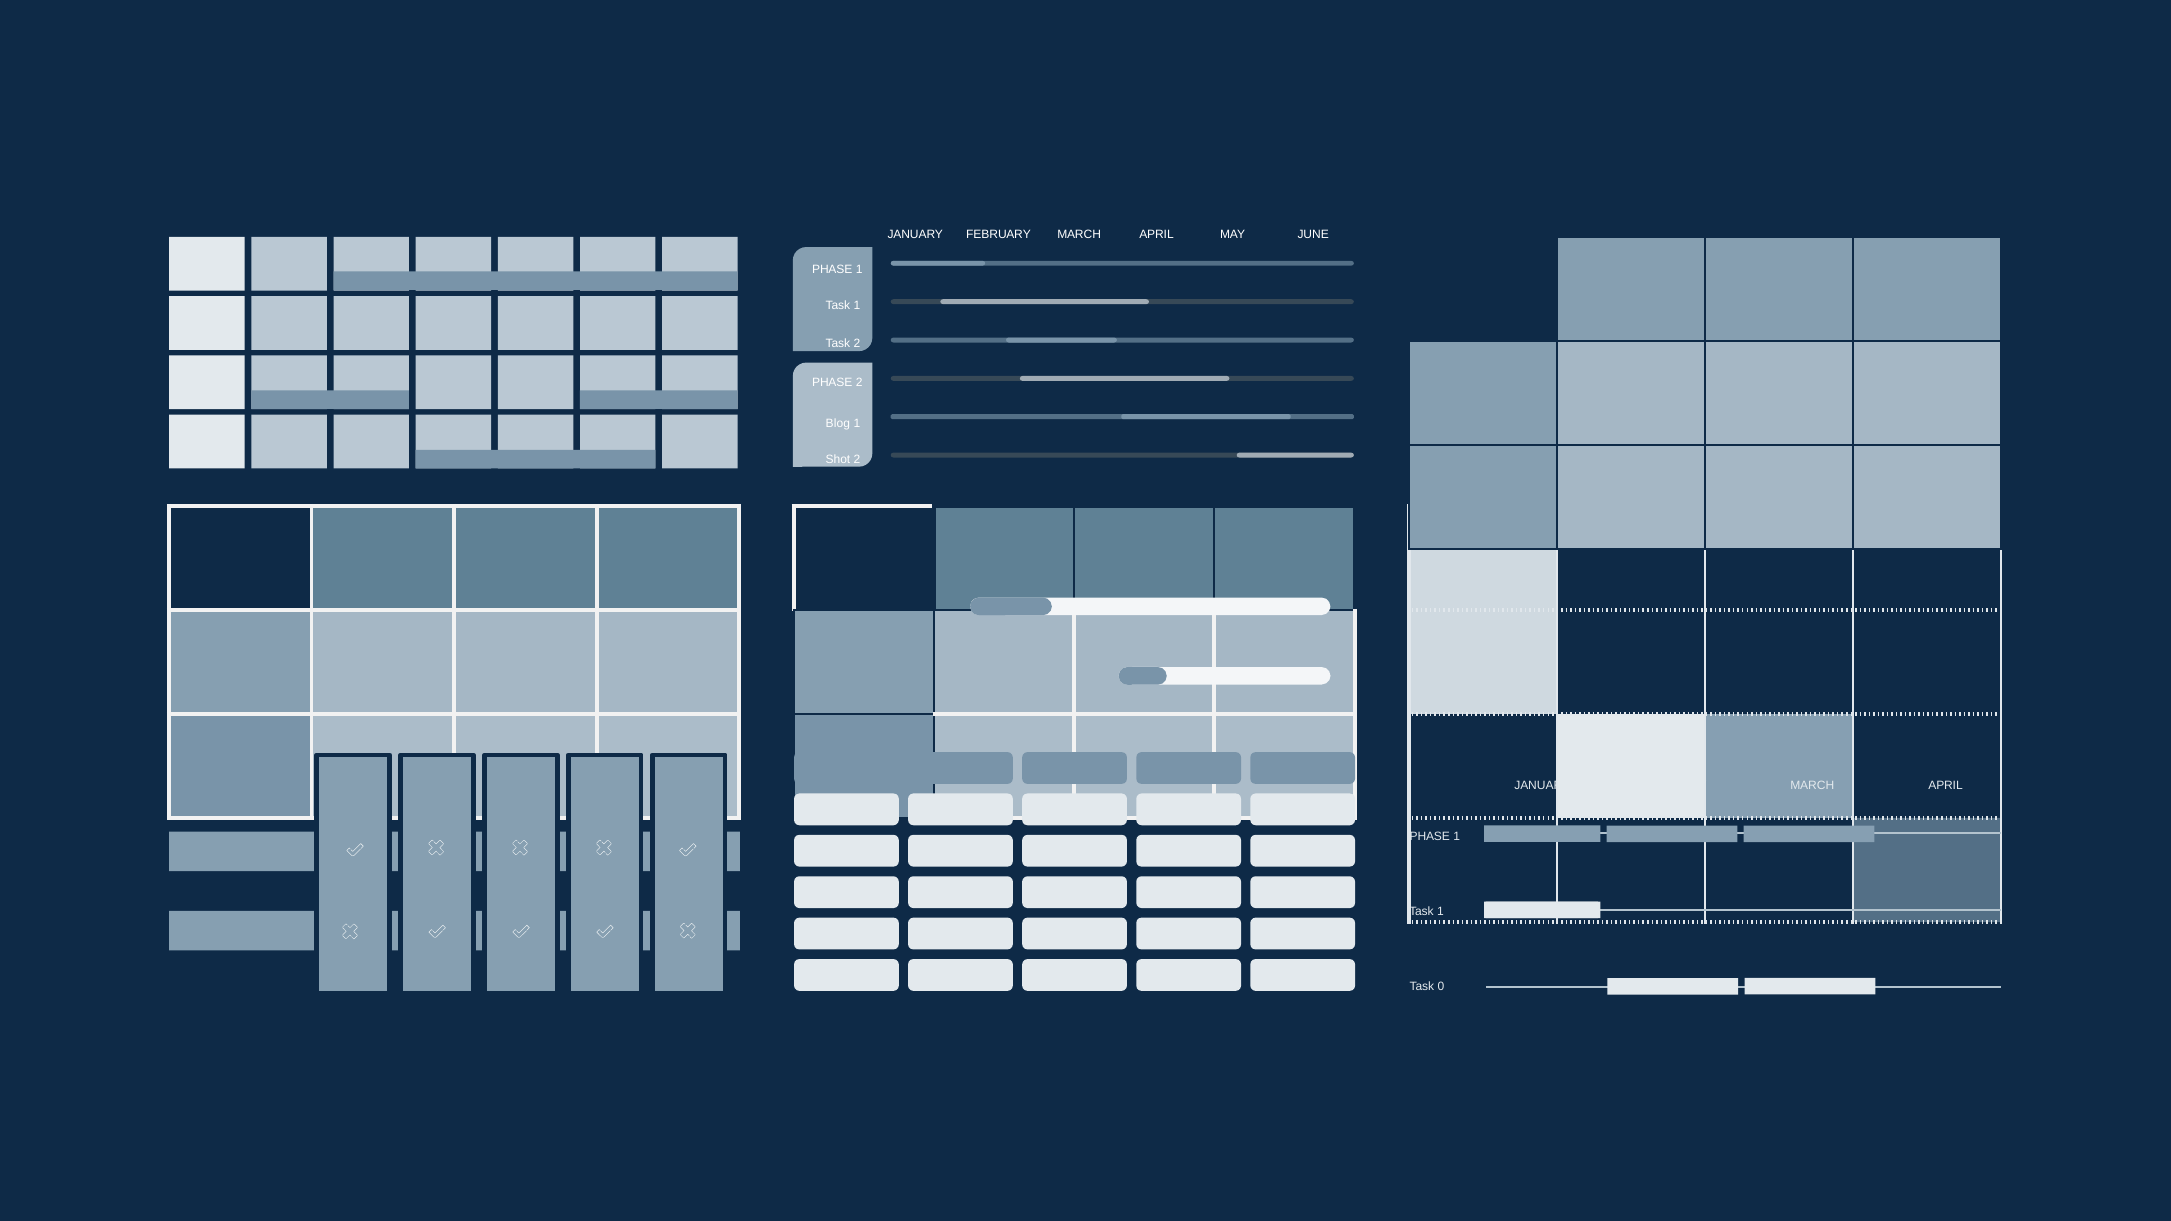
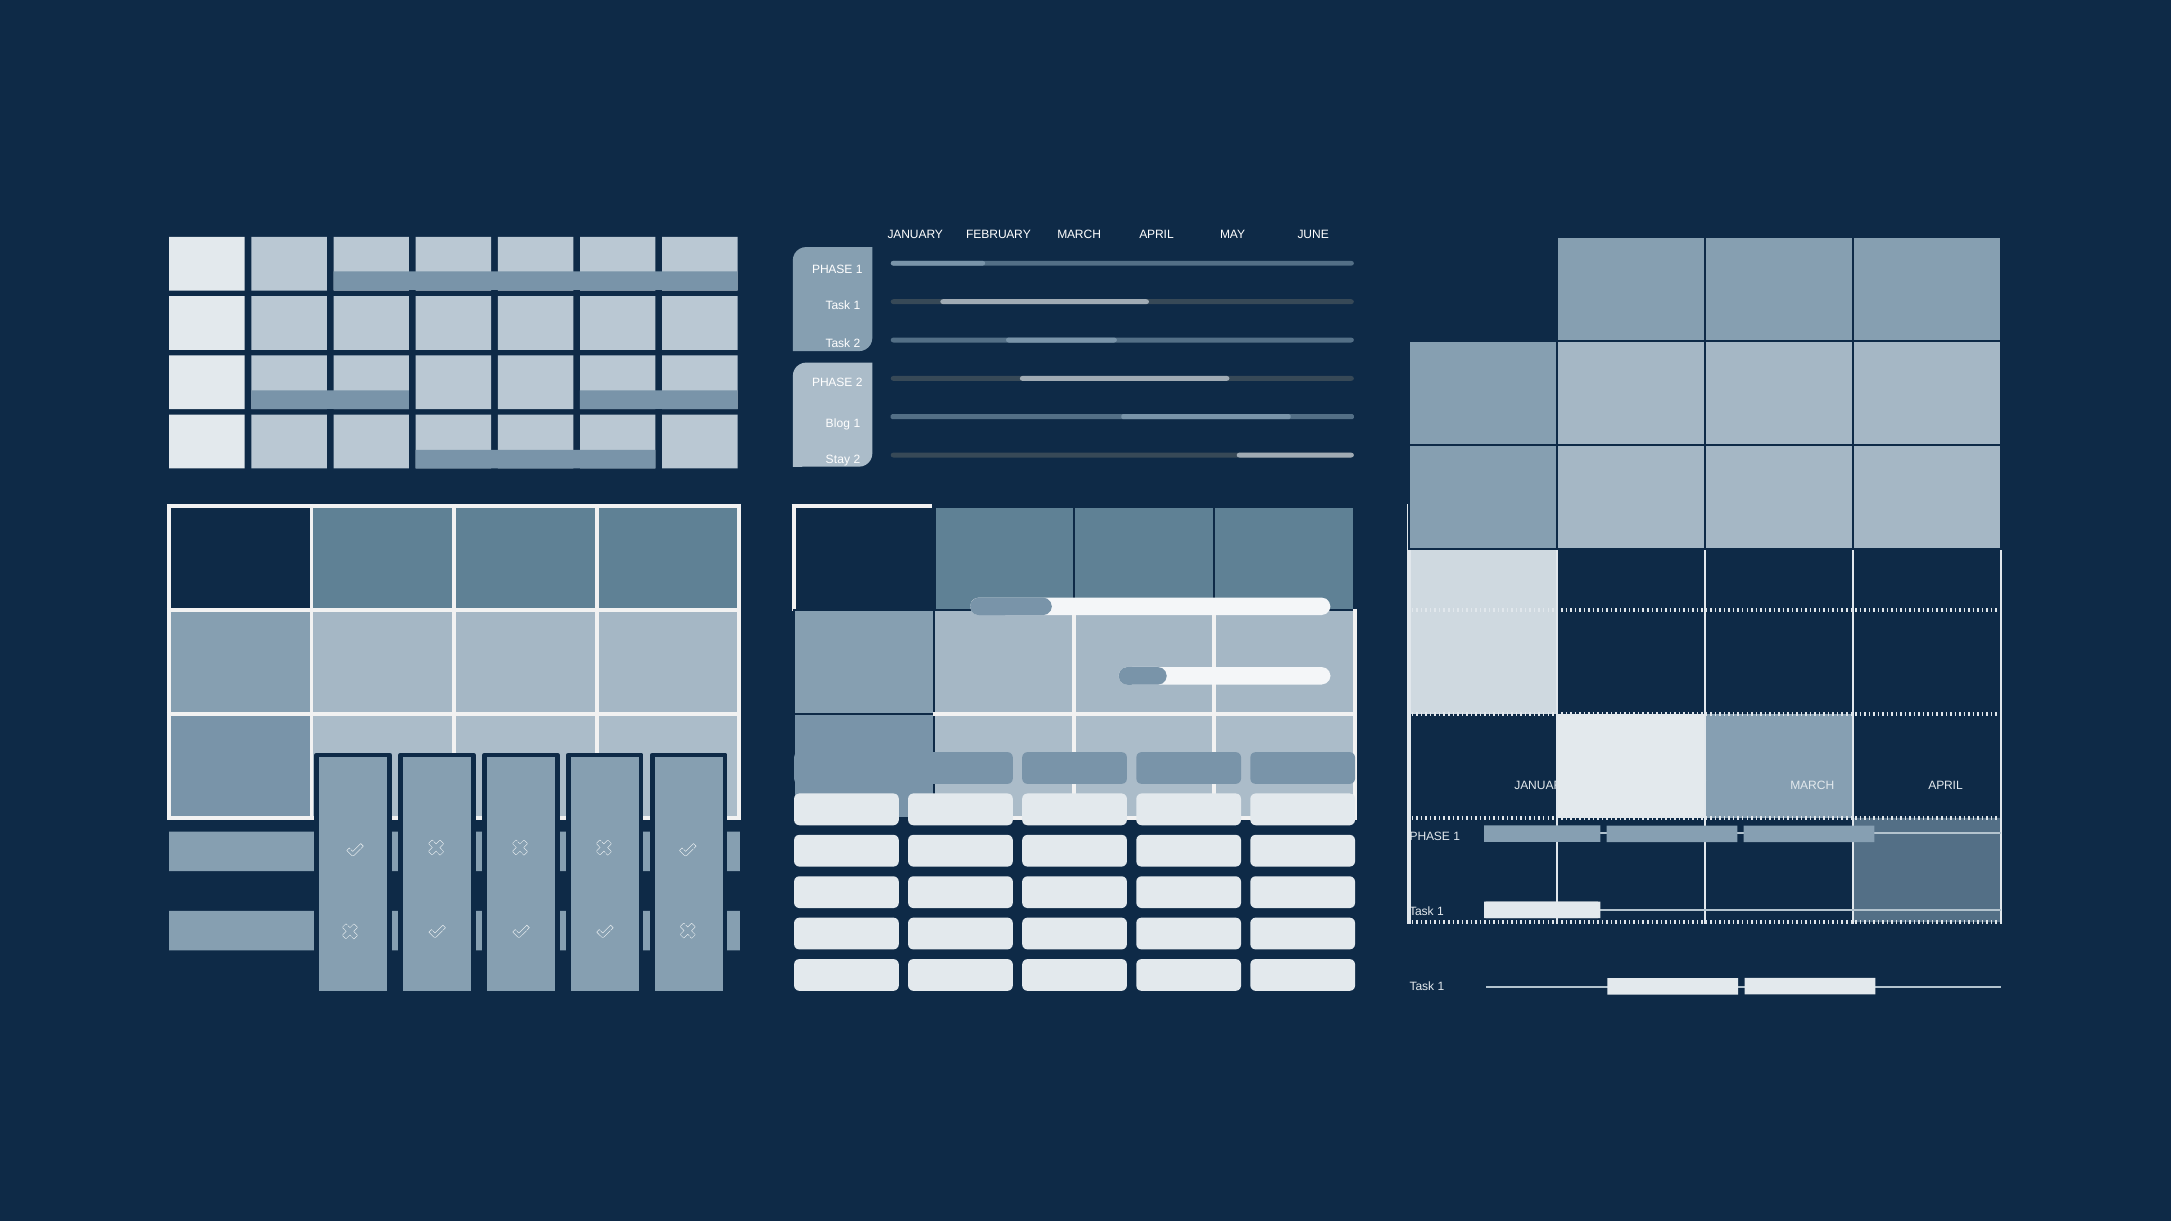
Shot: Shot -> Stay
0 at (1441, 987): 0 -> 1
